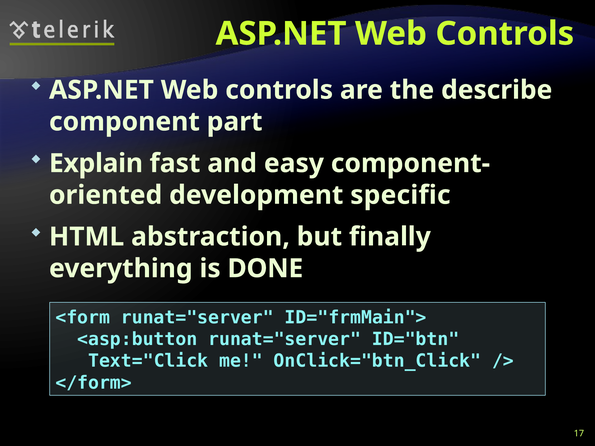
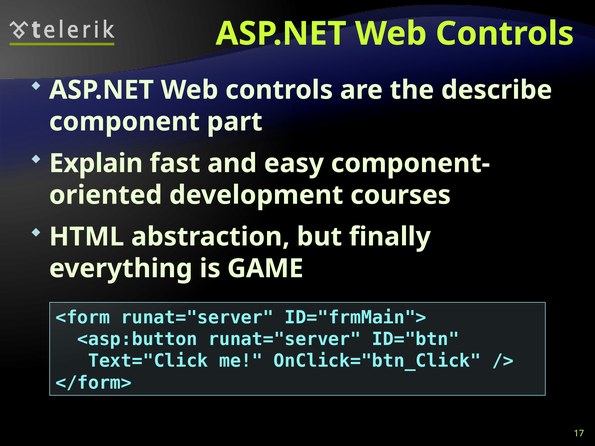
specific: specific -> courses
DONE: DONE -> GAME
